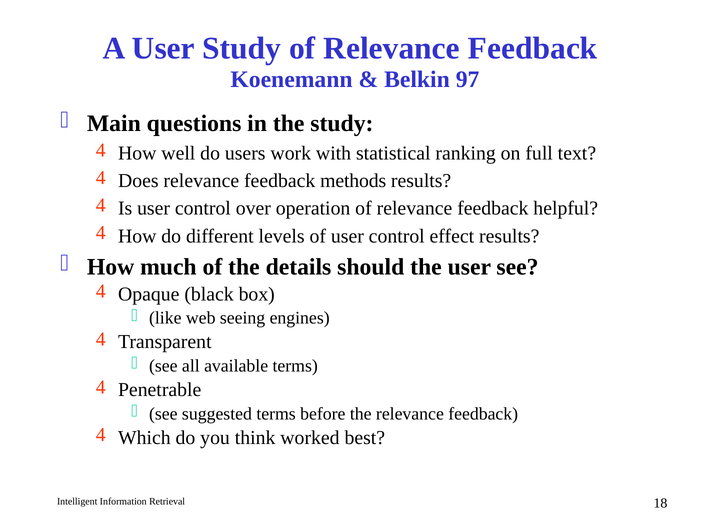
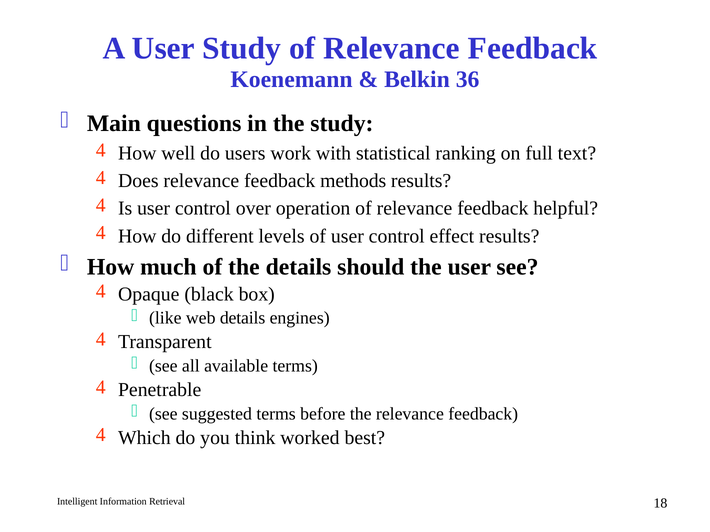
97: 97 -> 36
web seeing: seeing -> details
